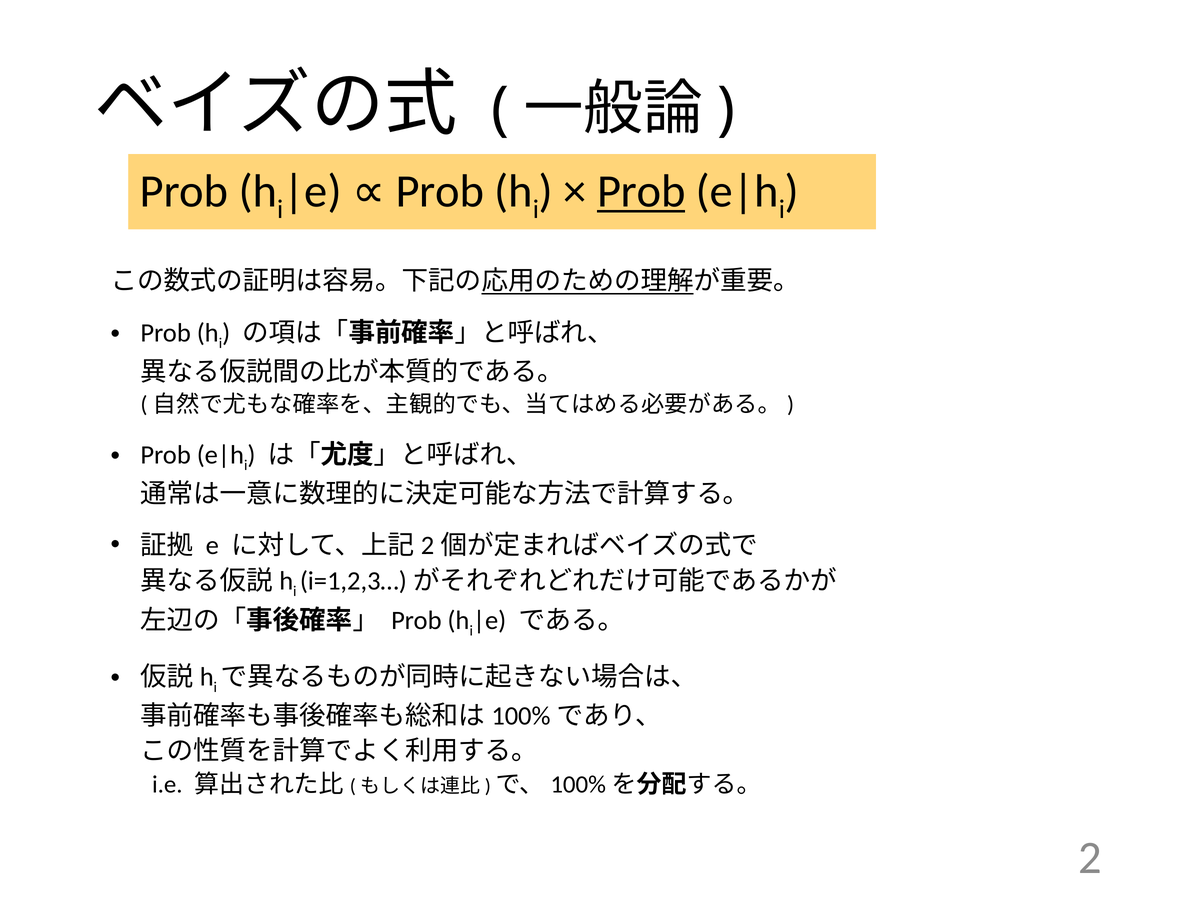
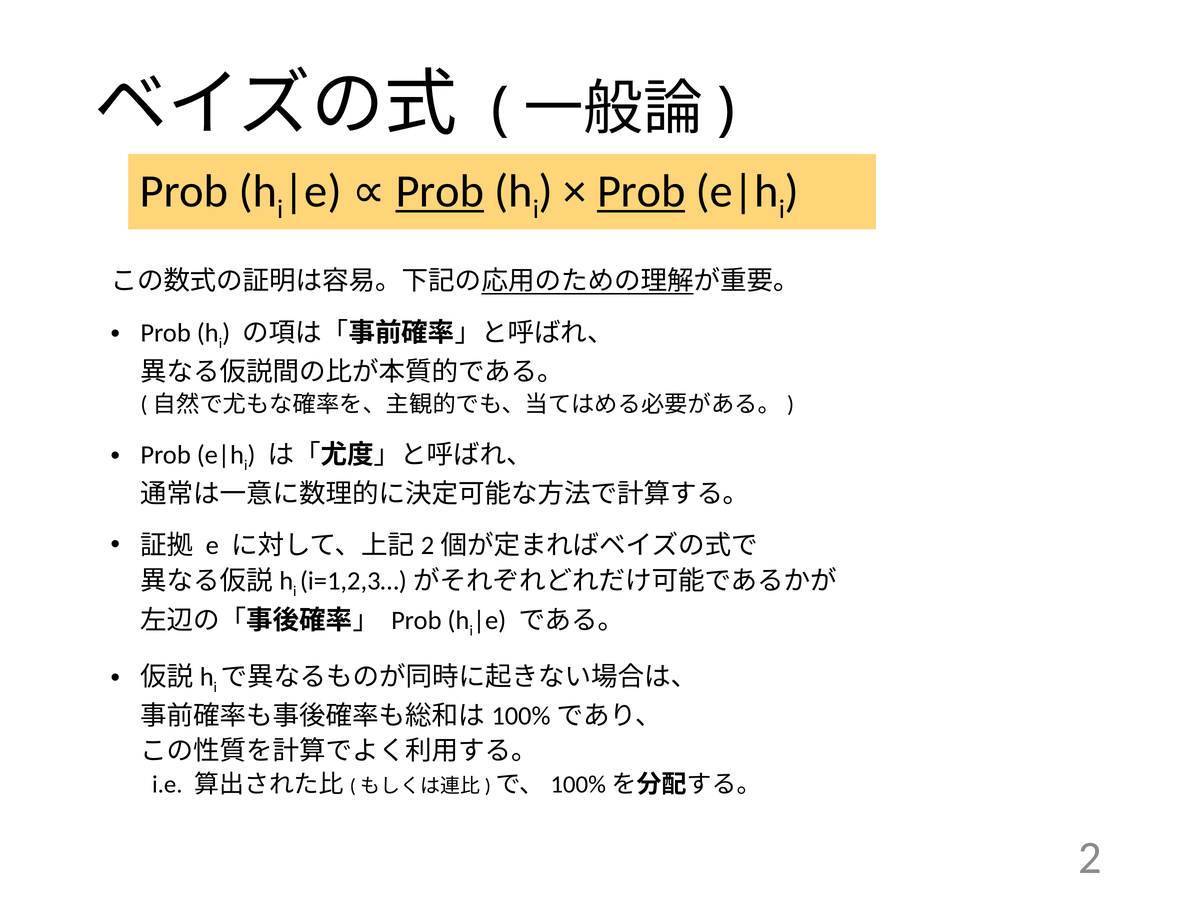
Prob at (440, 191) underline: none -> present
